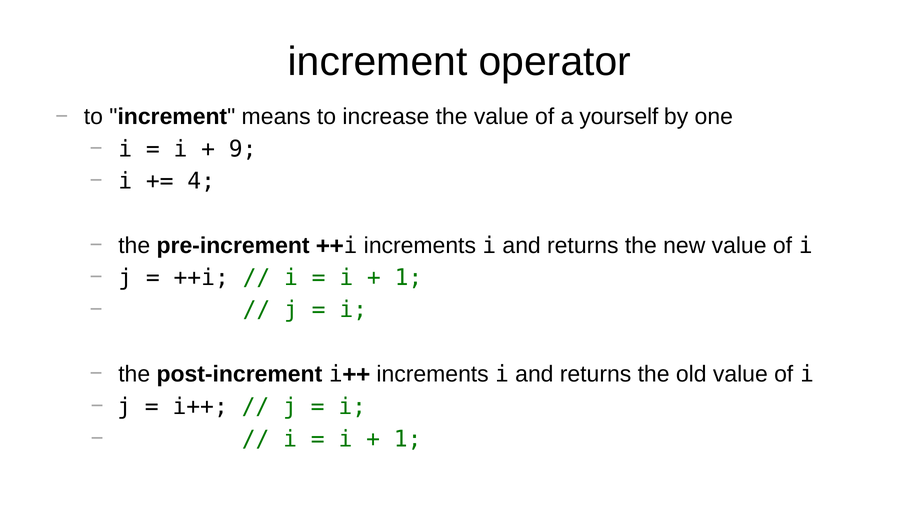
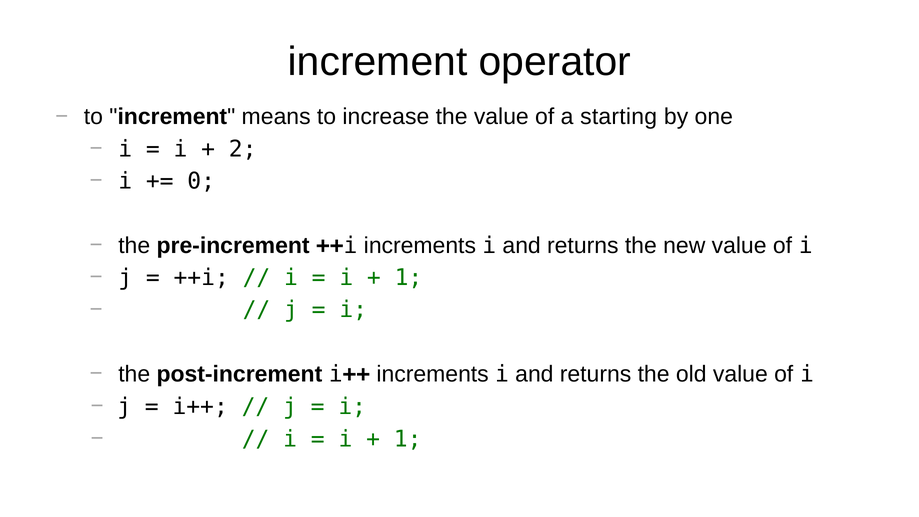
yourself: yourself -> starting
9: 9 -> 2
4: 4 -> 0
